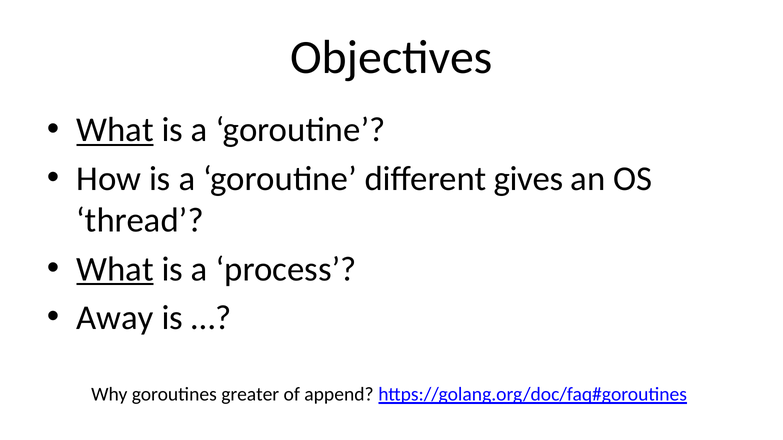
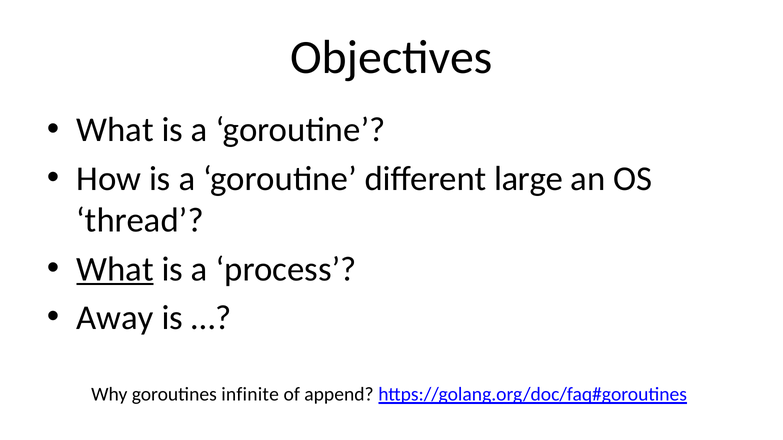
What at (115, 130) underline: present -> none
gives: gives -> large
greater: greater -> infinite
